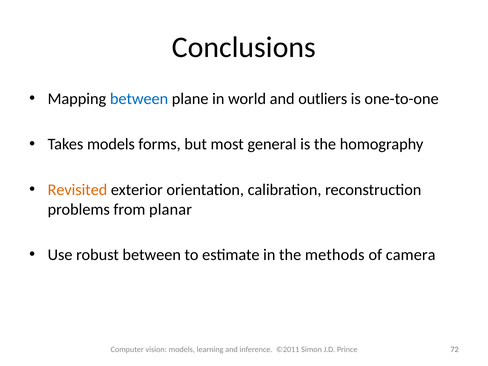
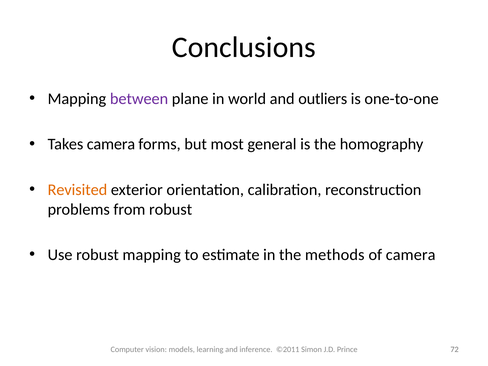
between at (139, 99) colour: blue -> purple
Takes models: models -> camera
from planar: planar -> robust
robust between: between -> mapping
